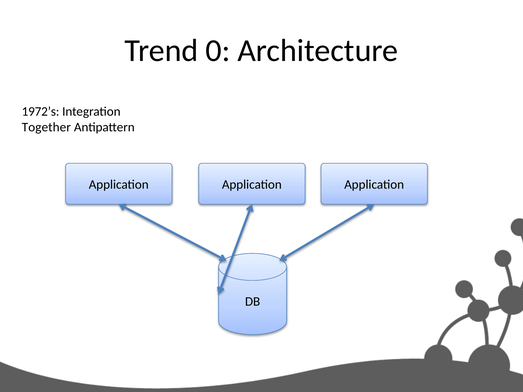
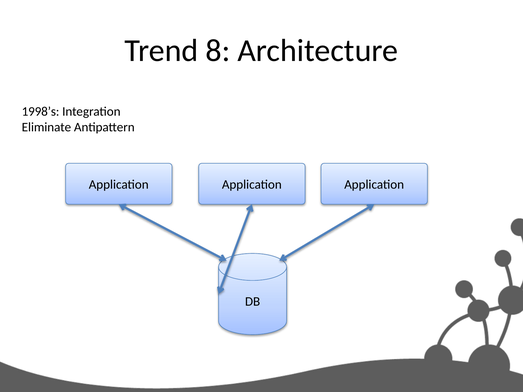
0: 0 -> 8
1972’s: 1972’s -> 1998’s
Together: Together -> Eliminate
